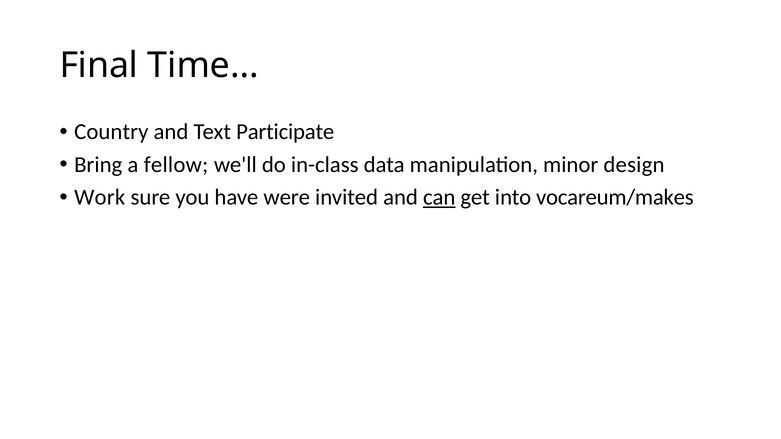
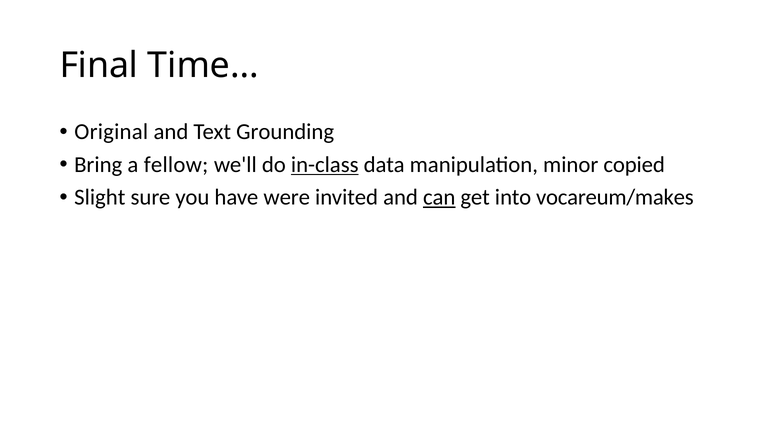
Country: Country -> Original
Participate: Participate -> Grounding
in-class underline: none -> present
design: design -> copied
Work: Work -> Slight
